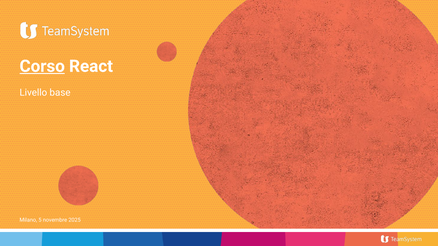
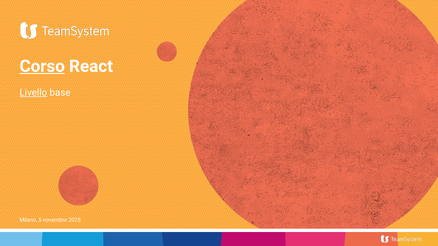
Livello underline: none -> present
